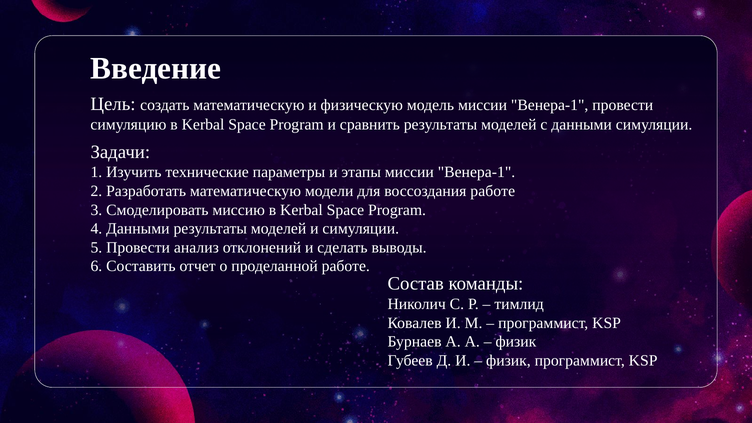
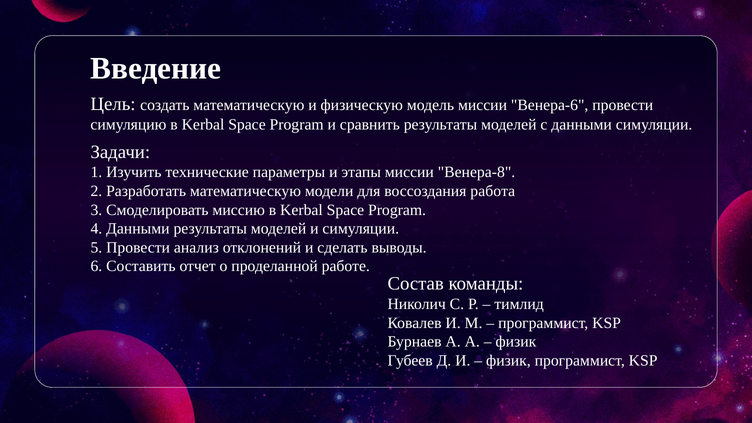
модель миссии Венера-1: Венера-1 -> Венера-6
этапы миссии Венера-1: Венера-1 -> Венера-8
воссоздания работе: работе -> работа
